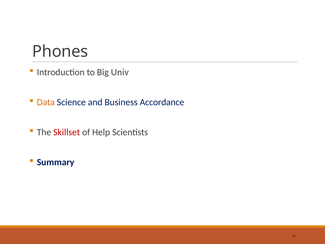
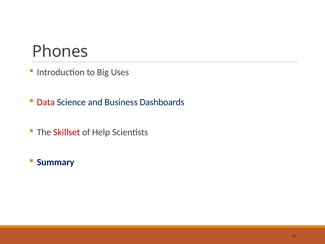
Univ: Univ -> Uses
Data colour: orange -> red
Accordance: Accordance -> Dashboards
